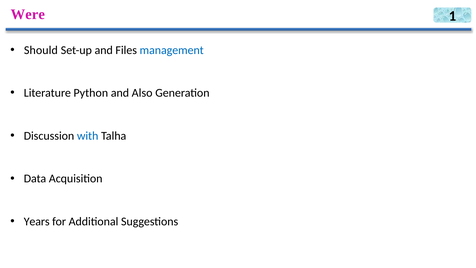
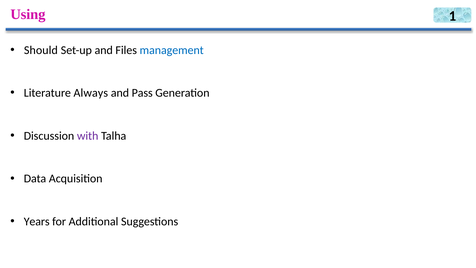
Were: Were -> Using
Python: Python -> Always
Also: Also -> Pass
with colour: blue -> purple
